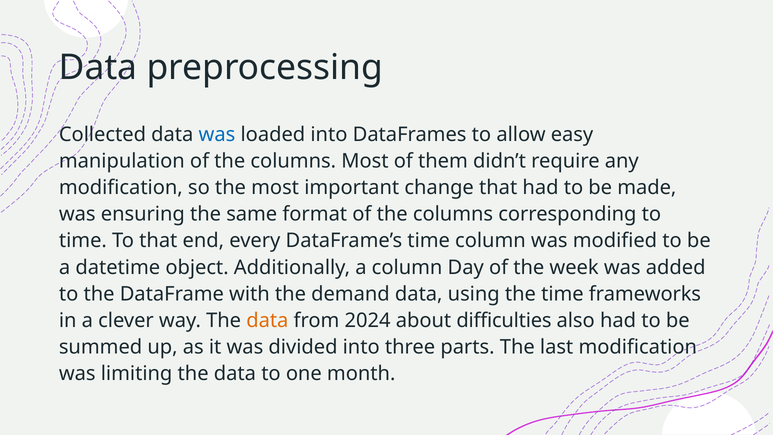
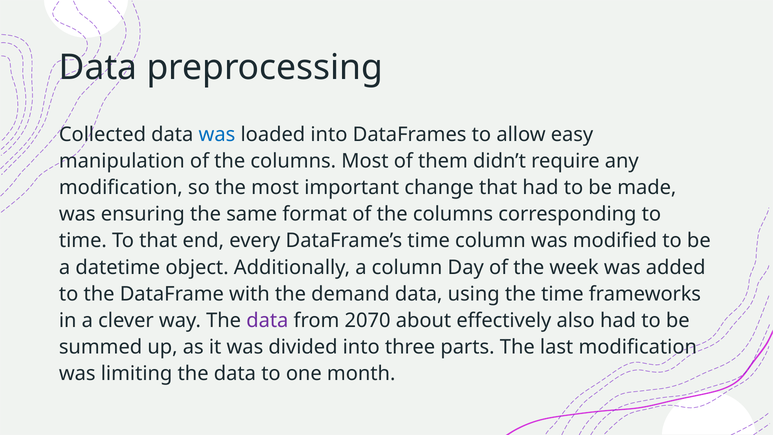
data at (267, 320) colour: orange -> purple
2024: 2024 -> 2070
difficulties: difficulties -> effectively
